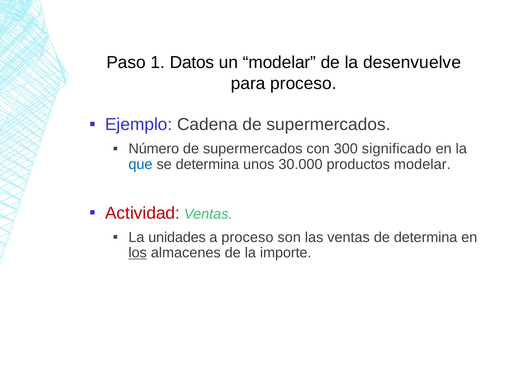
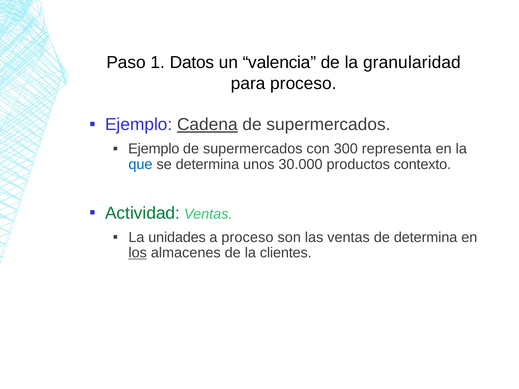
un modelar: modelar -> valencia
desenvuelve: desenvuelve -> granularidad
Cadena underline: none -> present
Número at (154, 149): Número -> Ejemplo
significado: significado -> representa
productos modelar: modelar -> contexto
Actividad colour: red -> green
importe: importe -> clientes
